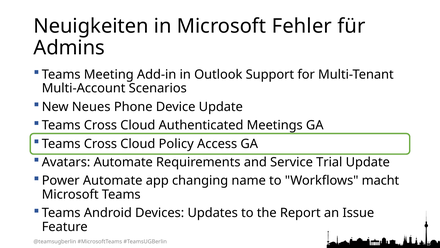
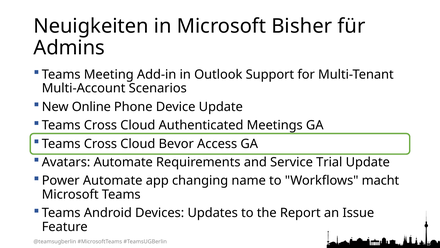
Fehler: Fehler -> Bisher
Neues: Neues -> Online
Policy: Policy -> Bevor
